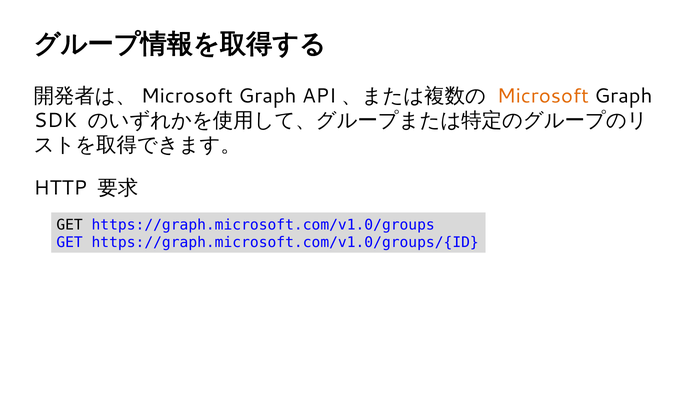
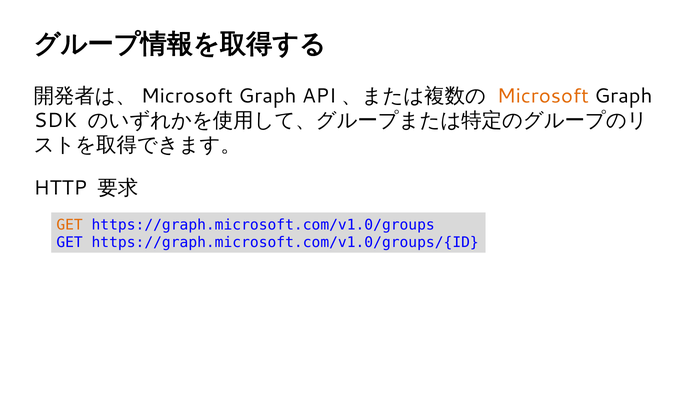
GET at (70, 225) colour: black -> orange
